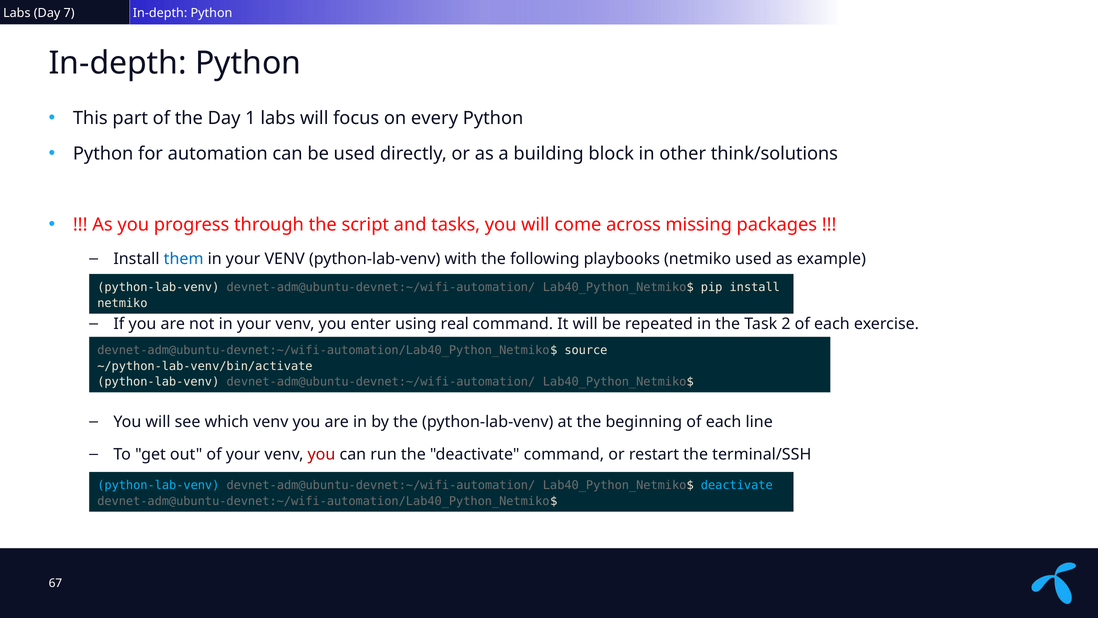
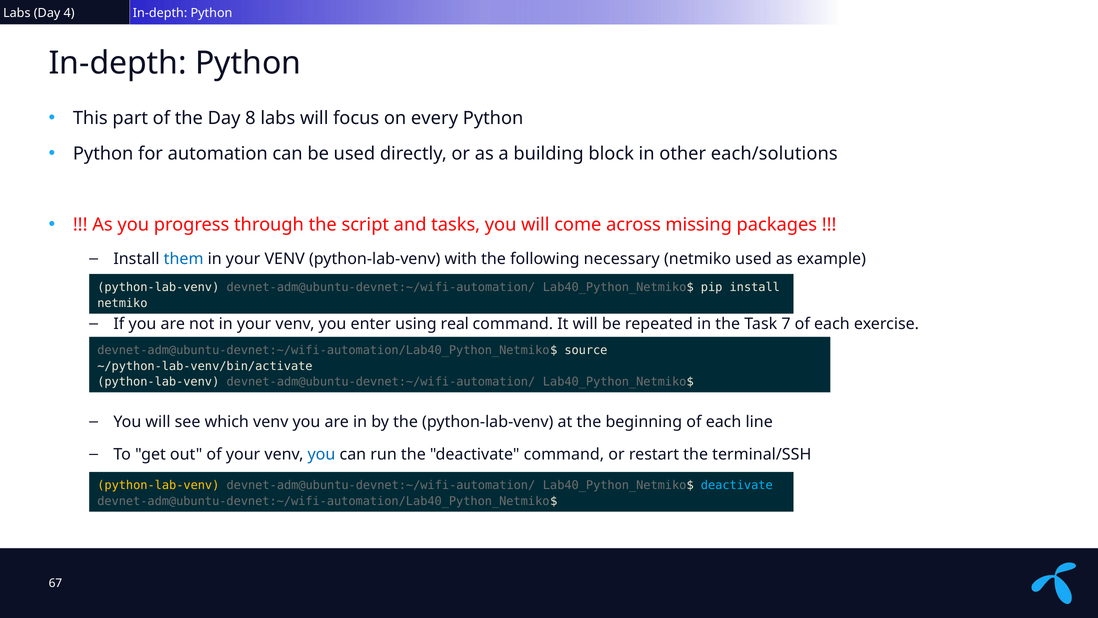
7: 7 -> 4
1: 1 -> 8
think/solutions: think/solutions -> each/solutions
playbooks: playbooks -> necessary
2: 2 -> 7
you at (321, 454) colour: red -> blue
python-lab-venv at (158, 485) colour: light blue -> yellow
